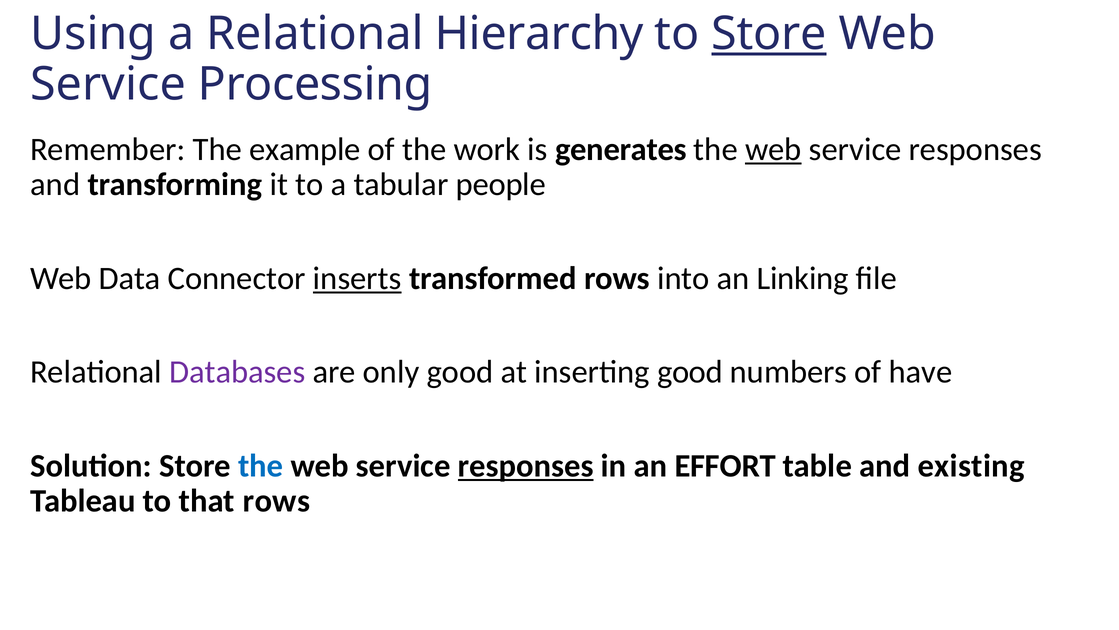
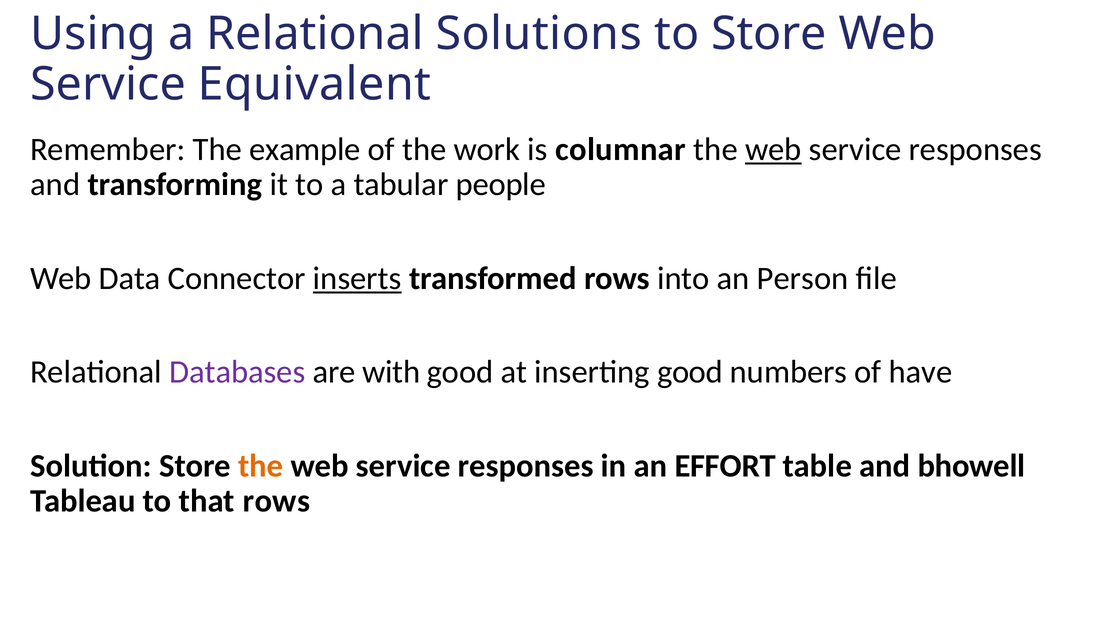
Hierarchy: Hierarchy -> Solutions
Store at (769, 34) underline: present -> none
Processing: Processing -> Equivalent
generates: generates -> columnar
Linking: Linking -> Person
only: only -> with
the at (261, 465) colour: blue -> orange
responses at (526, 465) underline: present -> none
existing: existing -> bhowell
